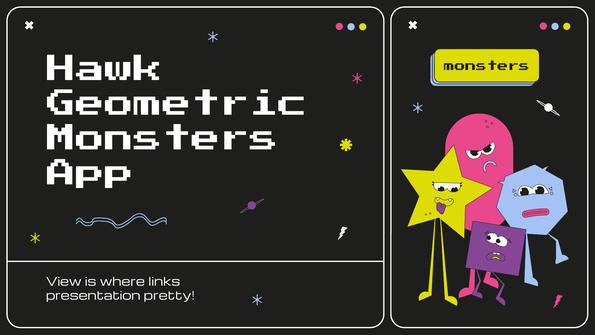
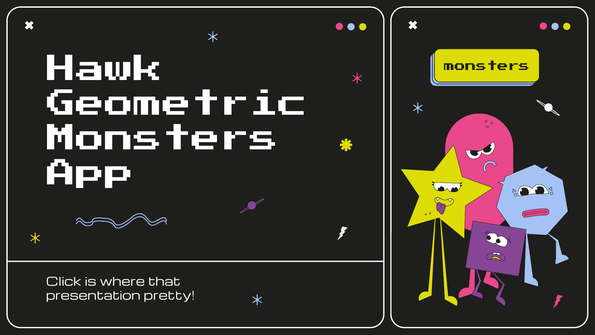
View: View -> Click
links: links -> that
